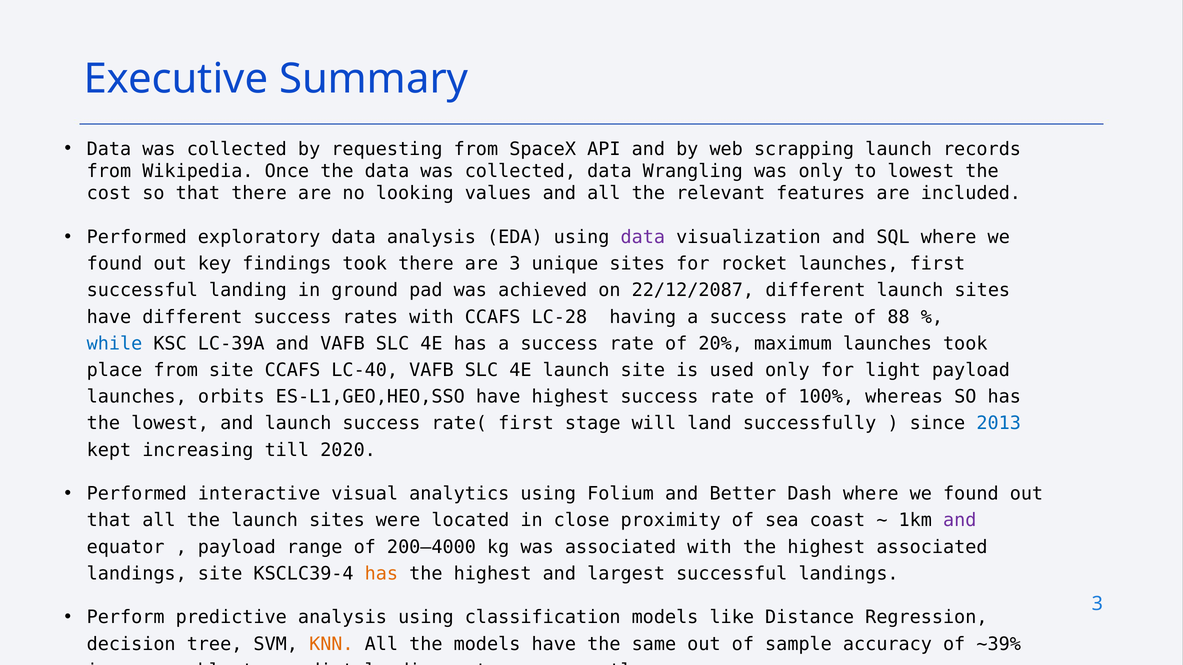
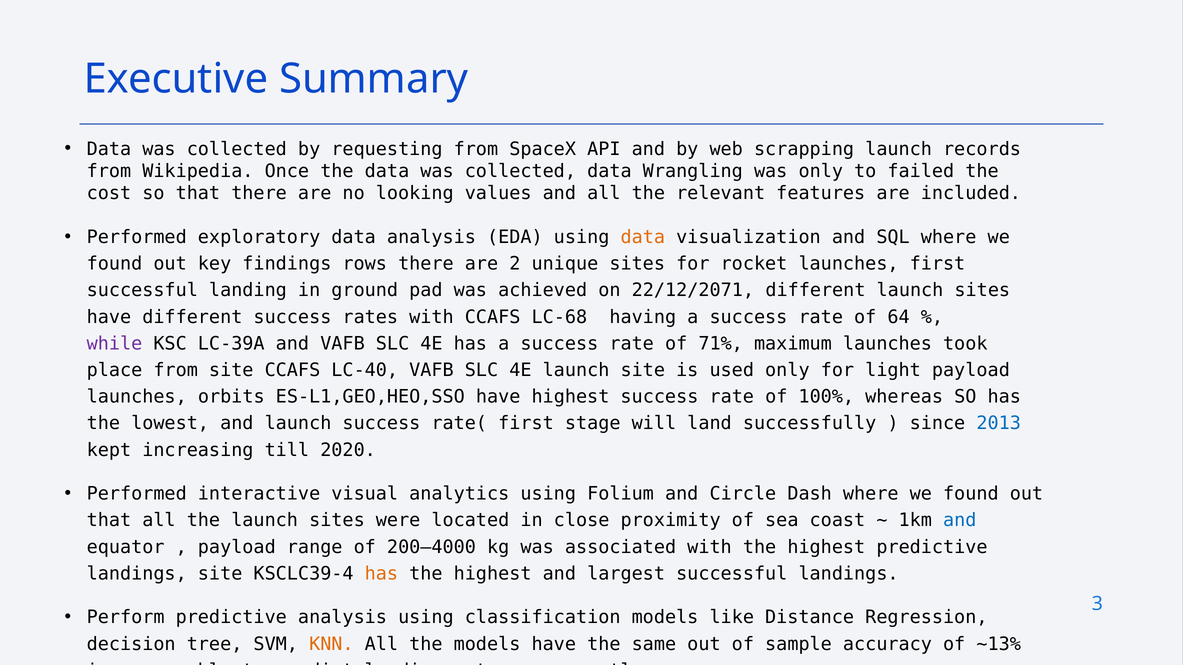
to lowest: lowest -> failed
data at (643, 237) colour: purple -> orange
findings took: took -> rows
are 3: 3 -> 2
22/12/2087: 22/12/2087 -> 22/12/2071
LC-28: LC-28 -> LC-68
88: 88 -> 64
while colour: blue -> purple
20%: 20% -> 71%
Better: Better -> Circle
and at (960, 521) colour: purple -> blue
highest associated: associated -> predictive
~39%: ~39% -> ~13%
